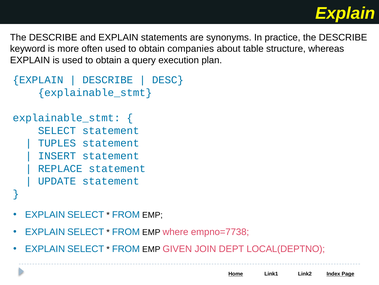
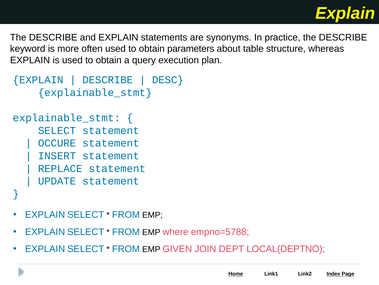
companies: companies -> parameters
TUPLES: TUPLES -> OCCURE
empno=7738: empno=7738 -> empno=5788
